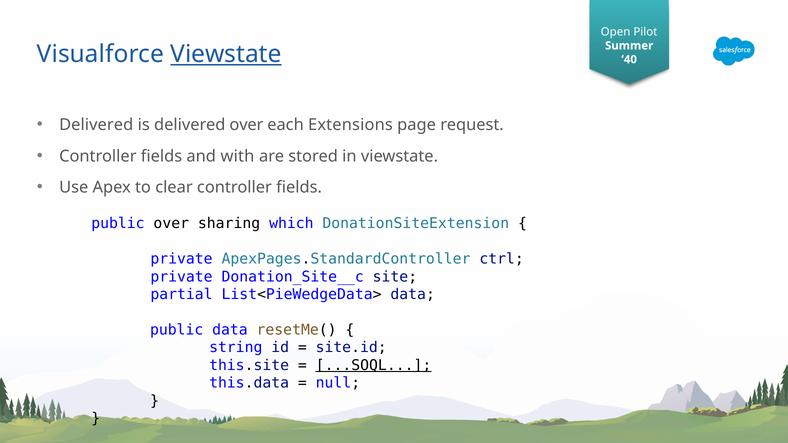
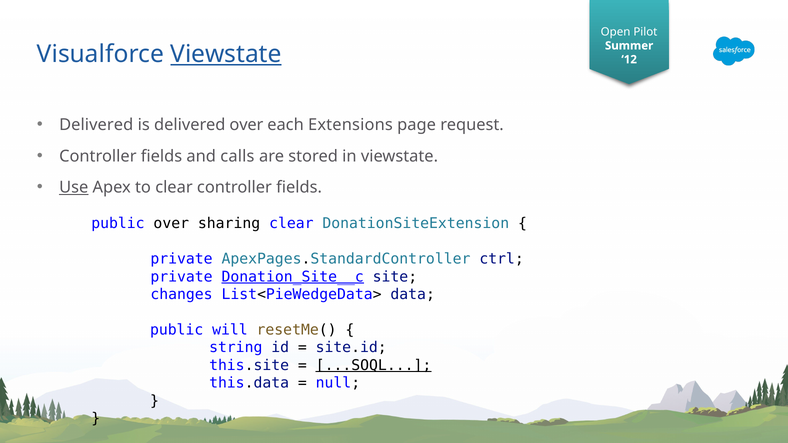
40: 40 -> 12
with: with -> calls
Use underline: none -> present
sharing which: which -> clear
Donation_Site__c underline: none -> present
partial: partial -> changes
public data: data -> will
